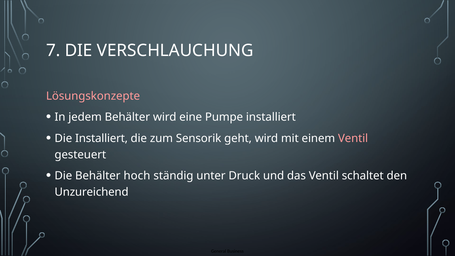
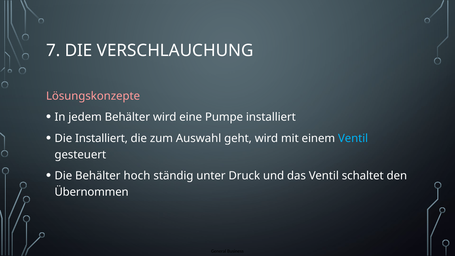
Sensorik: Sensorik -> Auswahl
Ventil at (353, 138) colour: pink -> light blue
Unzureichend: Unzureichend -> Übernommen
